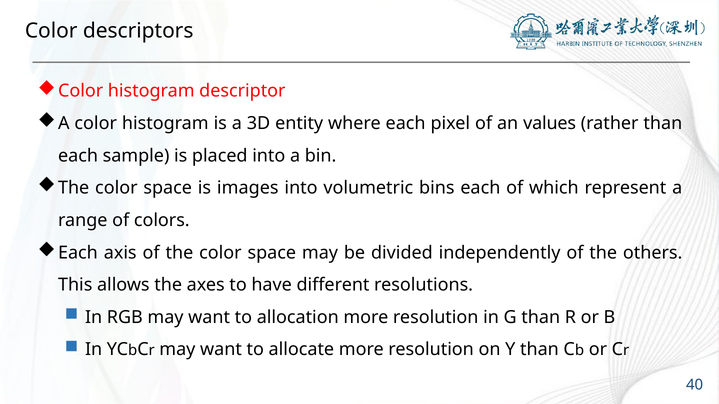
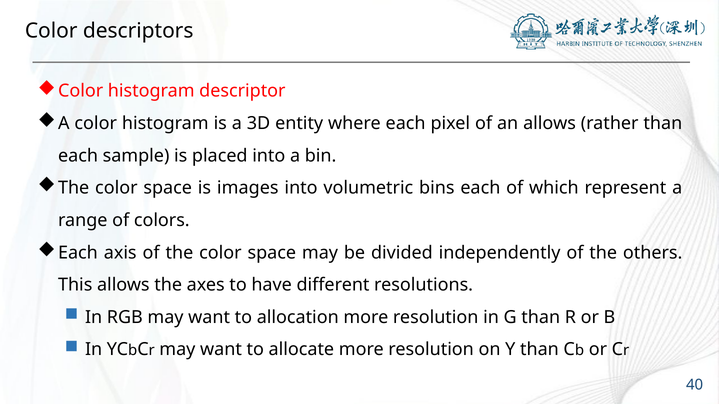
an values: values -> allows
